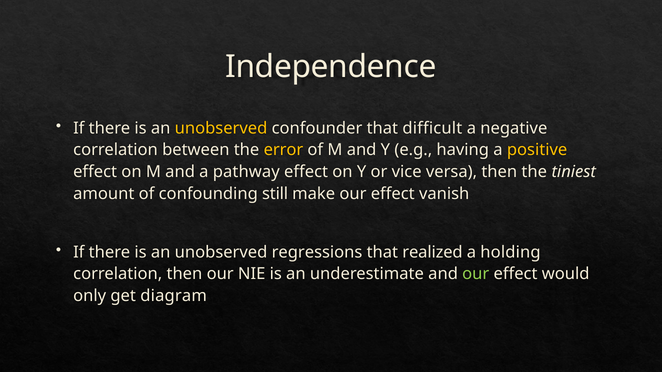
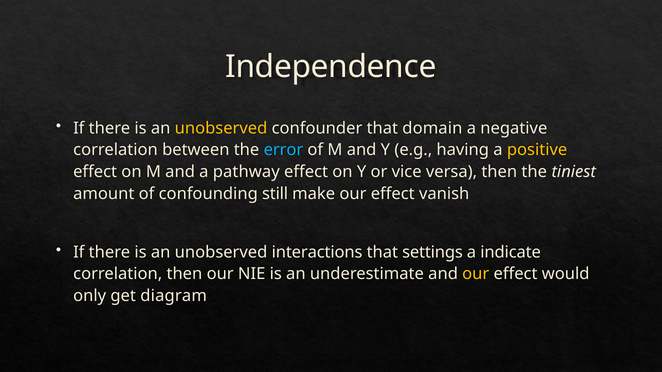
difficult: difficult -> domain
error colour: yellow -> light blue
regressions: regressions -> interactions
realized: realized -> settings
holding: holding -> indicate
our at (476, 274) colour: light green -> yellow
